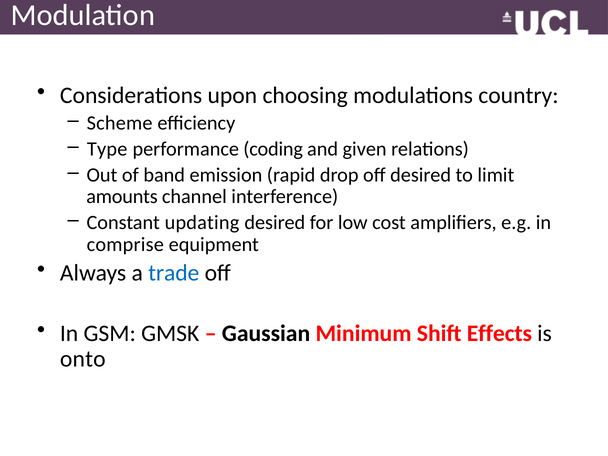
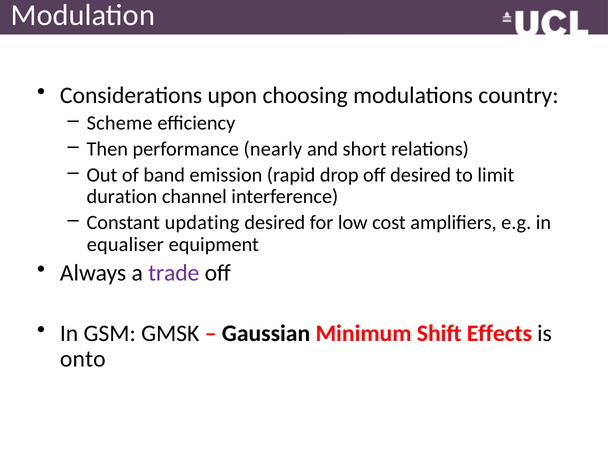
Type: Type -> Then
coding: coding -> nearly
given: given -> short
amounts: amounts -> duration
comprise: comprise -> equaliser
trade colour: blue -> purple
